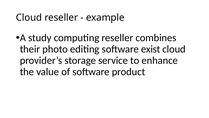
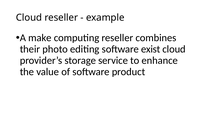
study: study -> make
